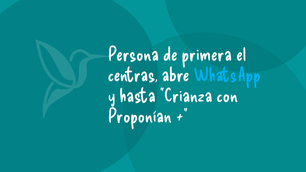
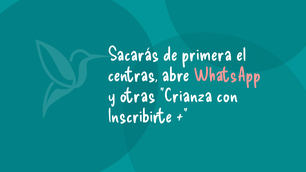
Persona: Persona -> Sacarás
WhatsApp colour: light blue -> pink
hasta: hasta -> otras
Proponían: Proponían -> Inscribirte
